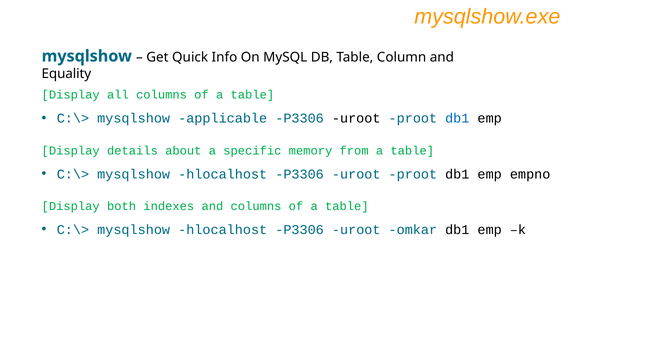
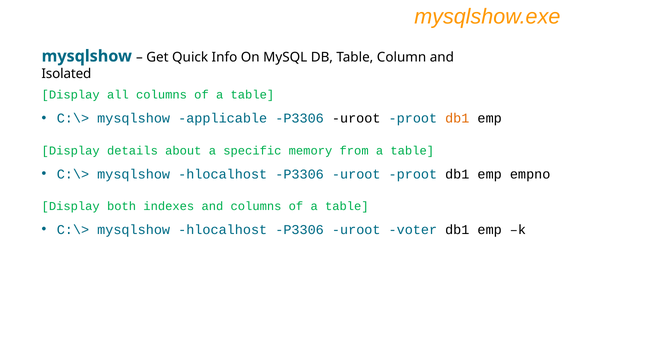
Equality: Equality -> Isolated
db1 at (457, 119) colour: blue -> orange
omkar: omkar -> voter
